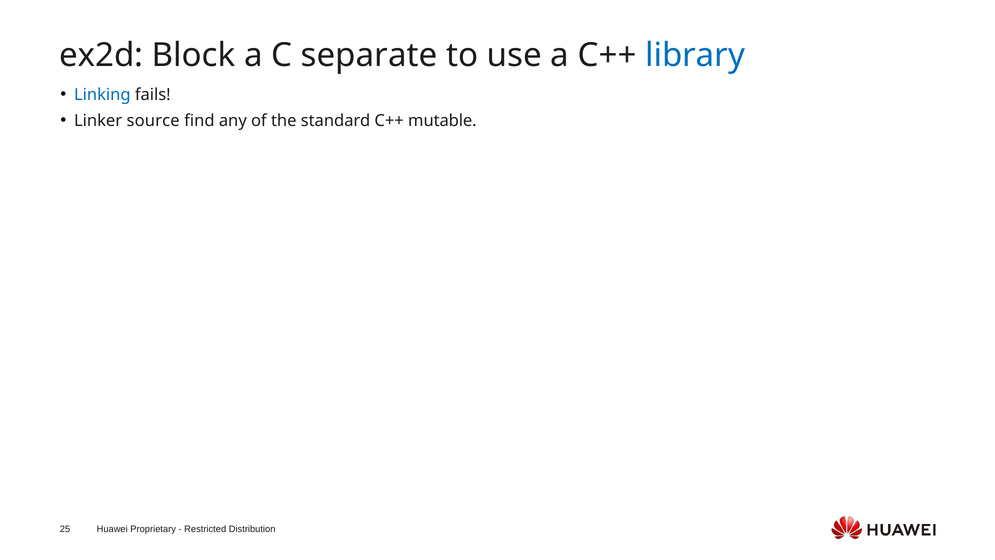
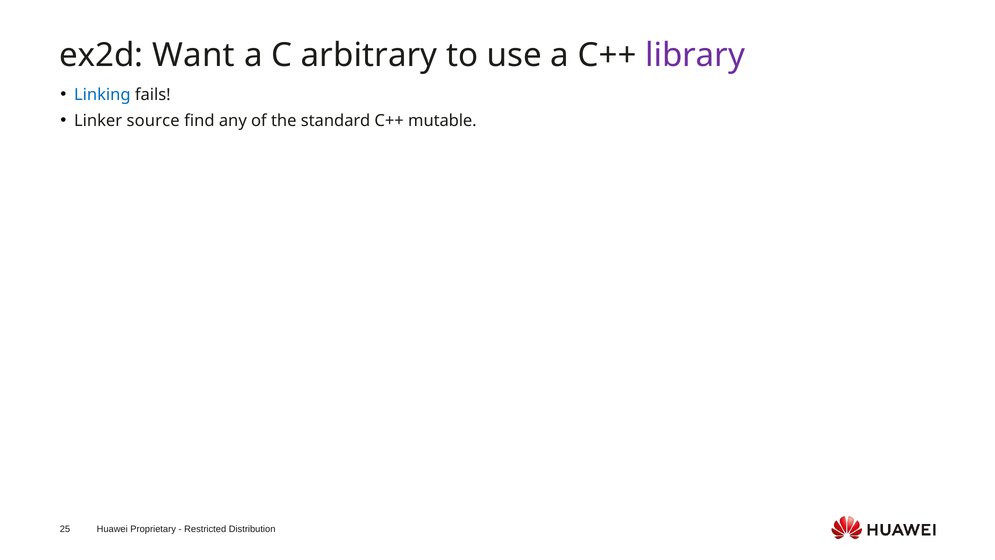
Block: Block -> Want
separate: separate -> arbitrary
library colour: blue -> purple
